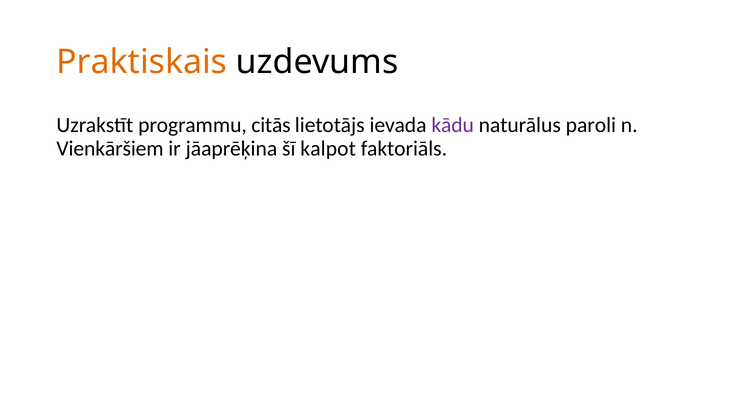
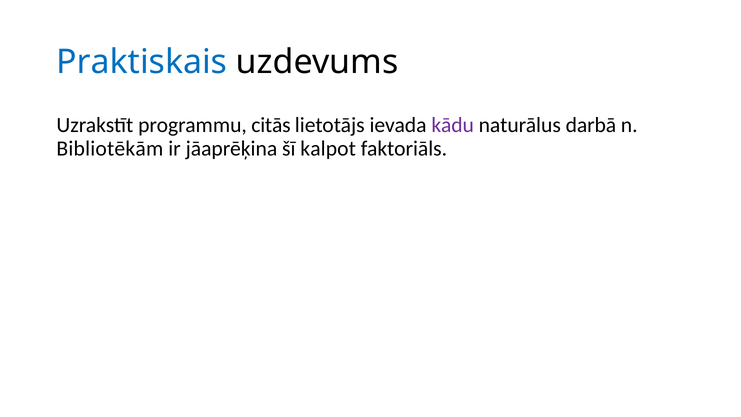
Praktiskais colour: orange -> blue
paroli: paroli -> darbā
Vienkāršiem: Vienkāršiem -> Bibliotēkām
